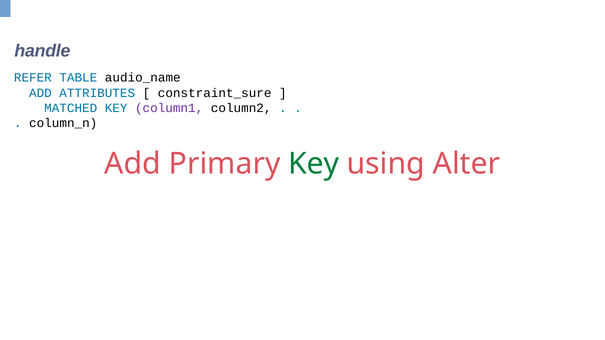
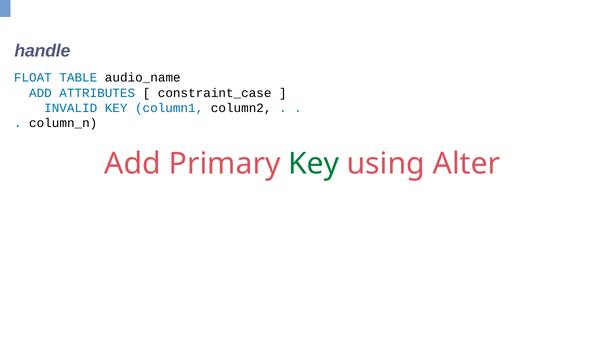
REFER: REFER -> FLOAT
constraint_sure: constraint_sure -> constraint_case
MATCHED: MATCHED -> INVALID
column1 colour: purple -> blue
